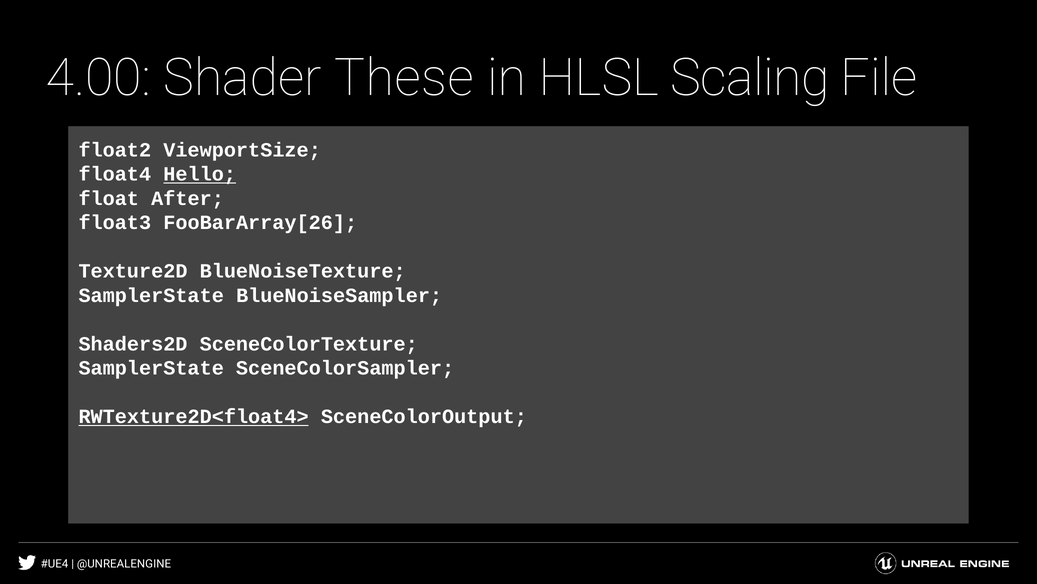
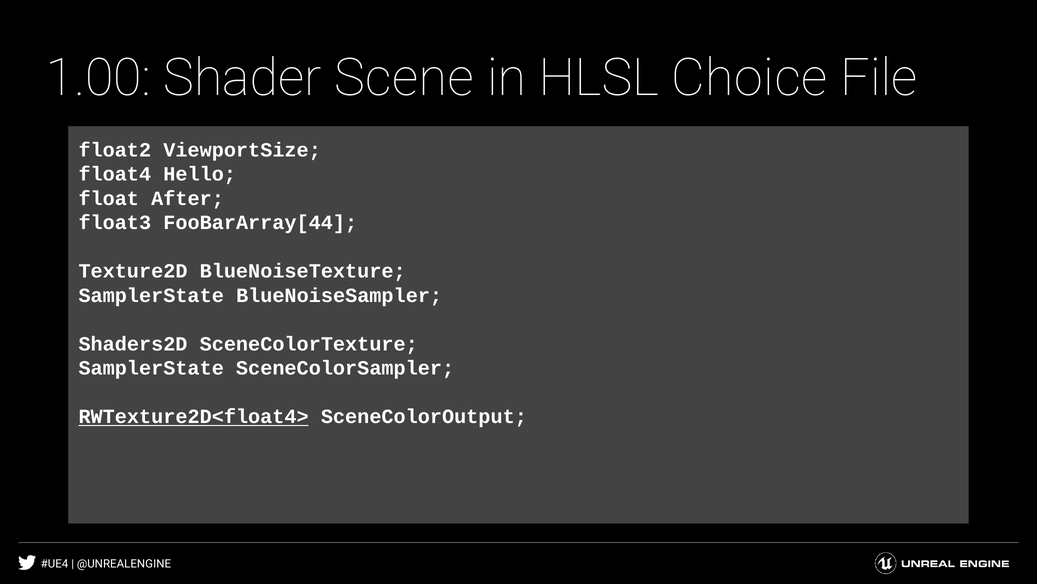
4.00: 4.00 -> 1.00
These: These -> Scene
Scaling: Scaling -> Choice
Hello underline: present -> none
FooBarArray[26: FooBarArray[26 -> FooBarArray[44
